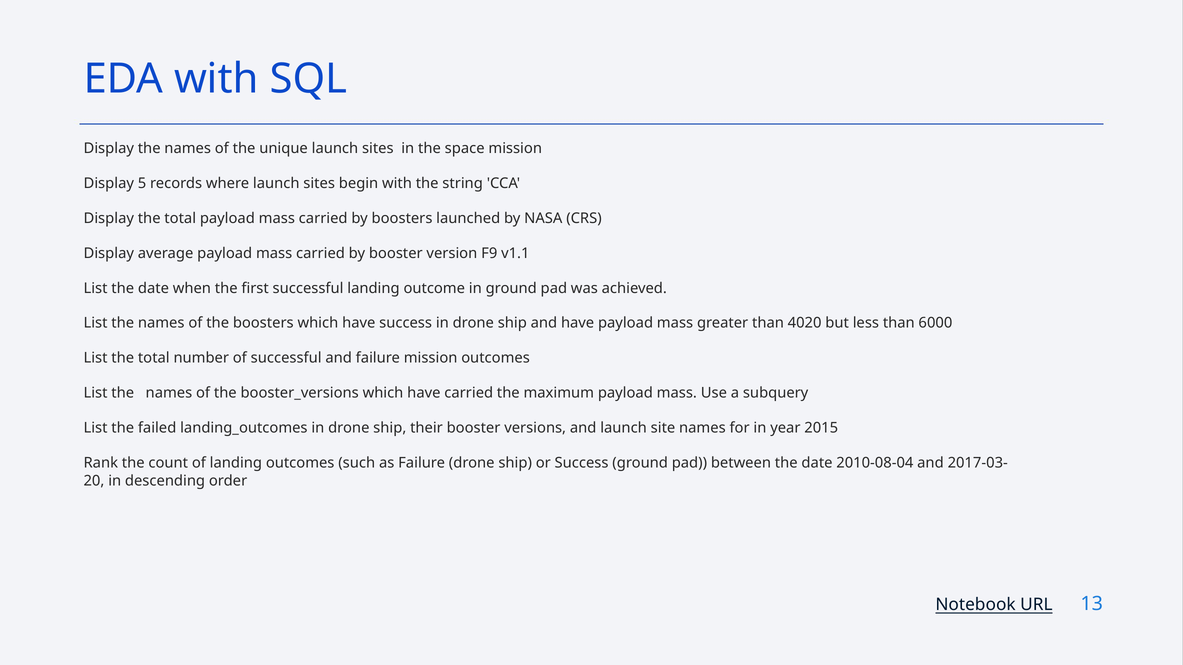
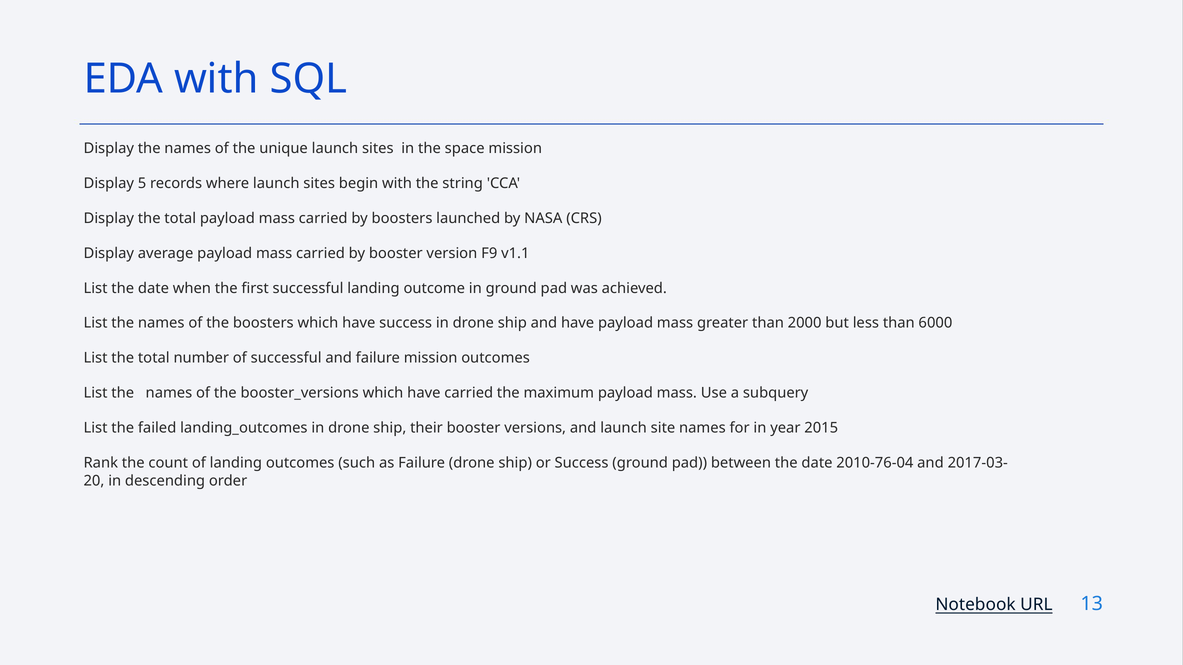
4020: 4020 -> 2000
2010-08-04: 2010-08-04 -> 2010-76-04
